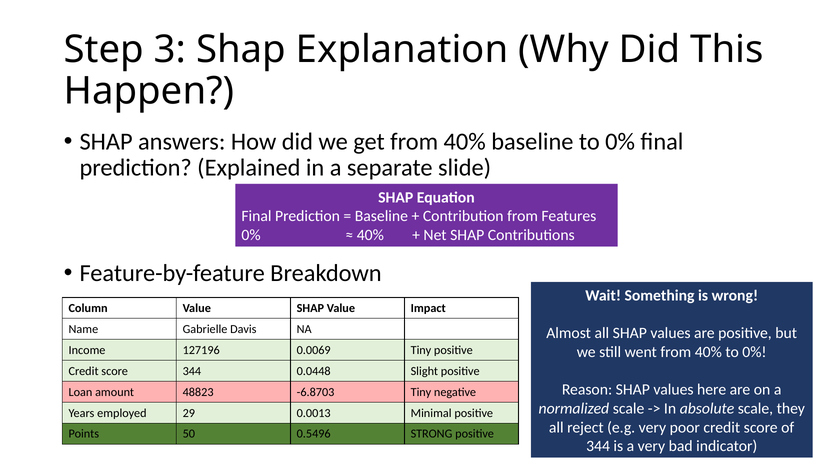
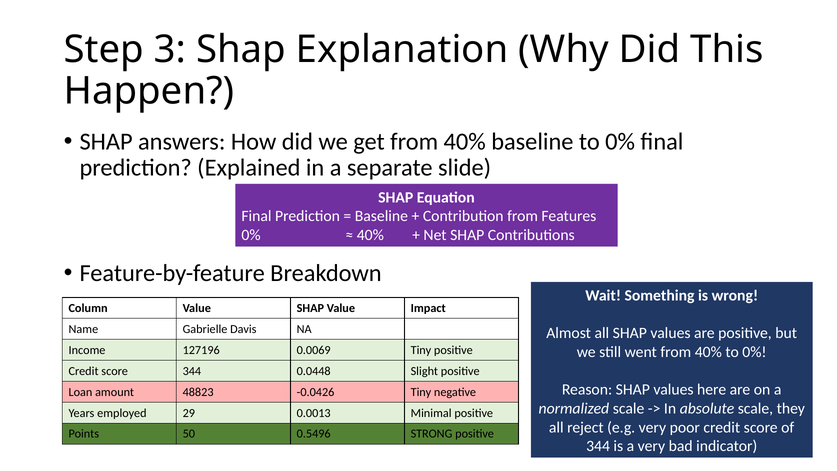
-6.8703: -6.8703 -> -0.0426
